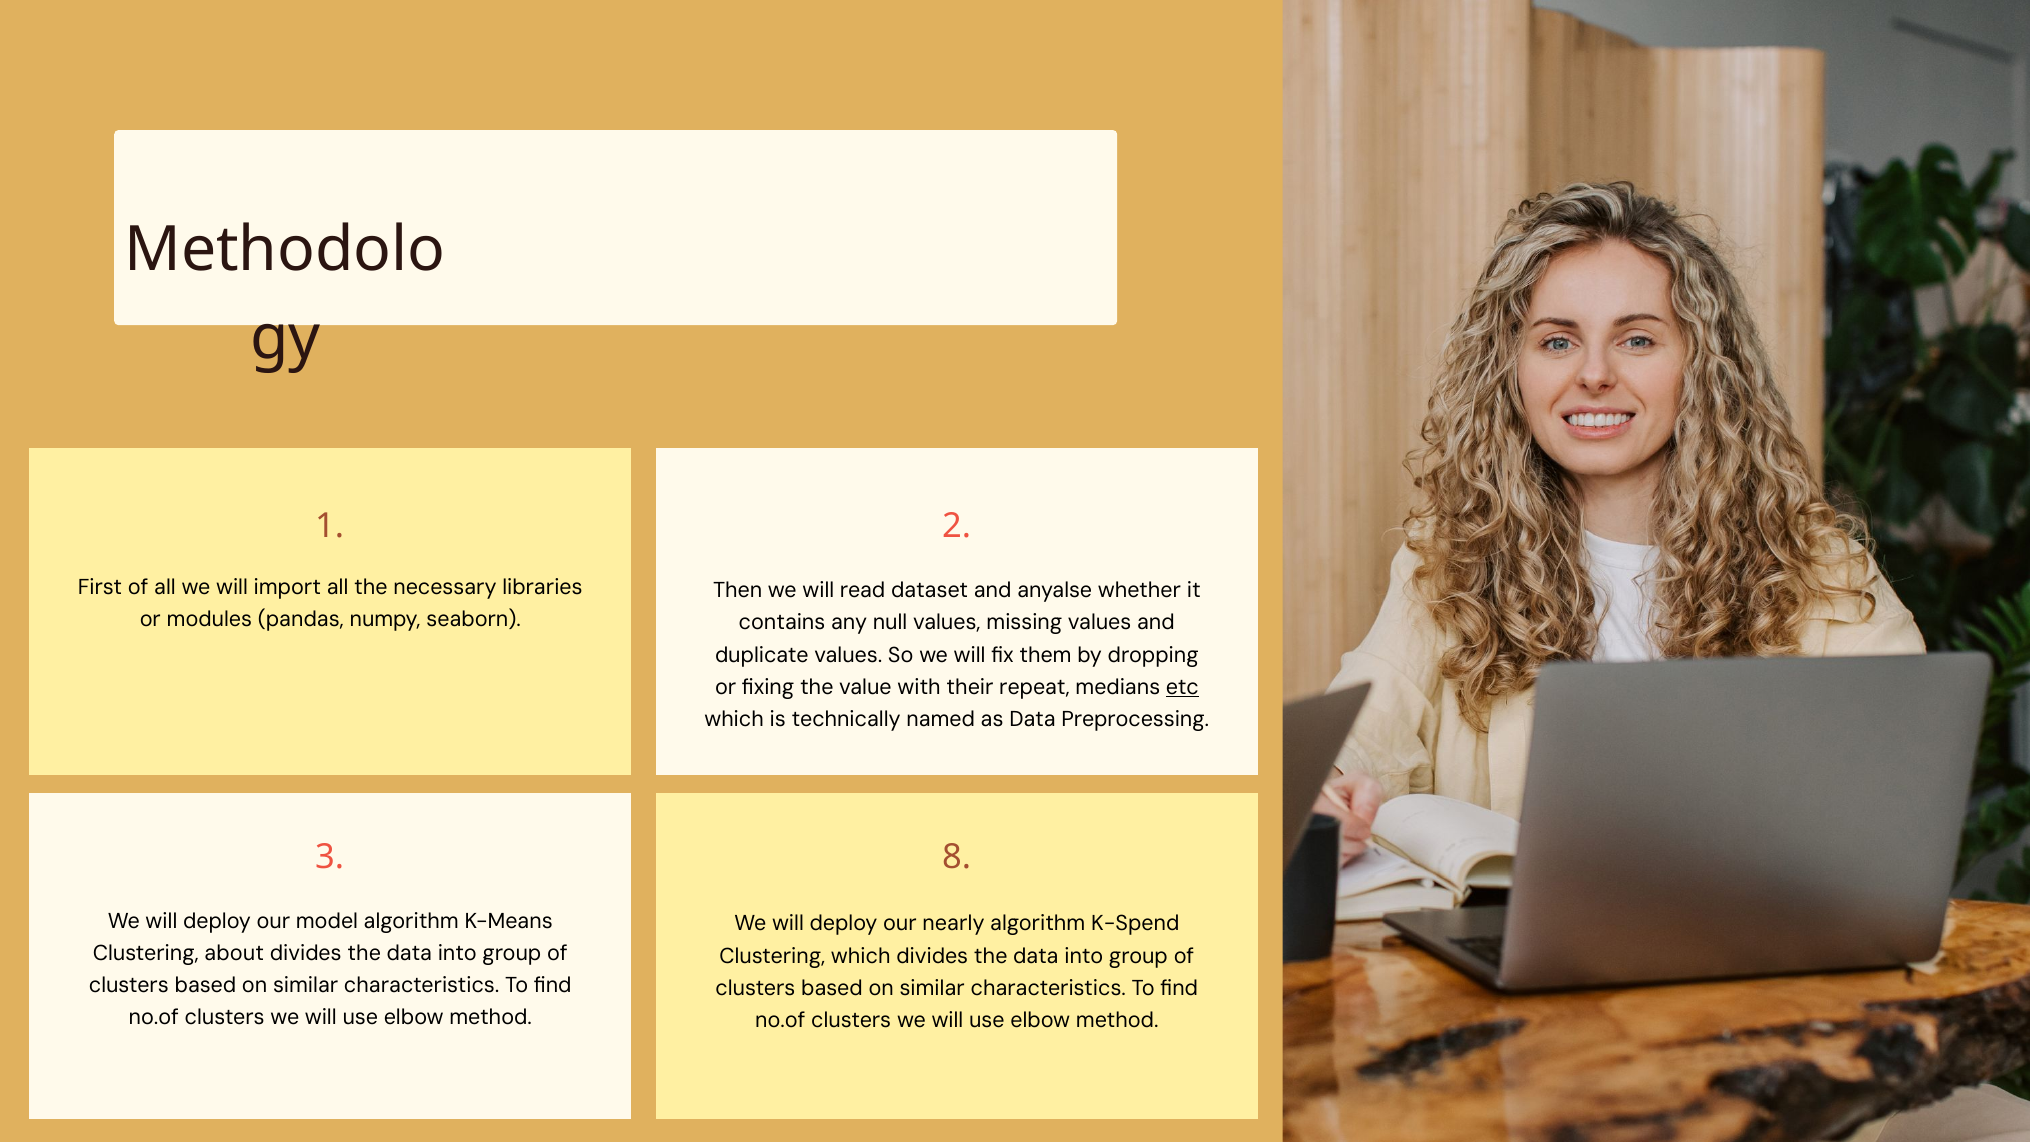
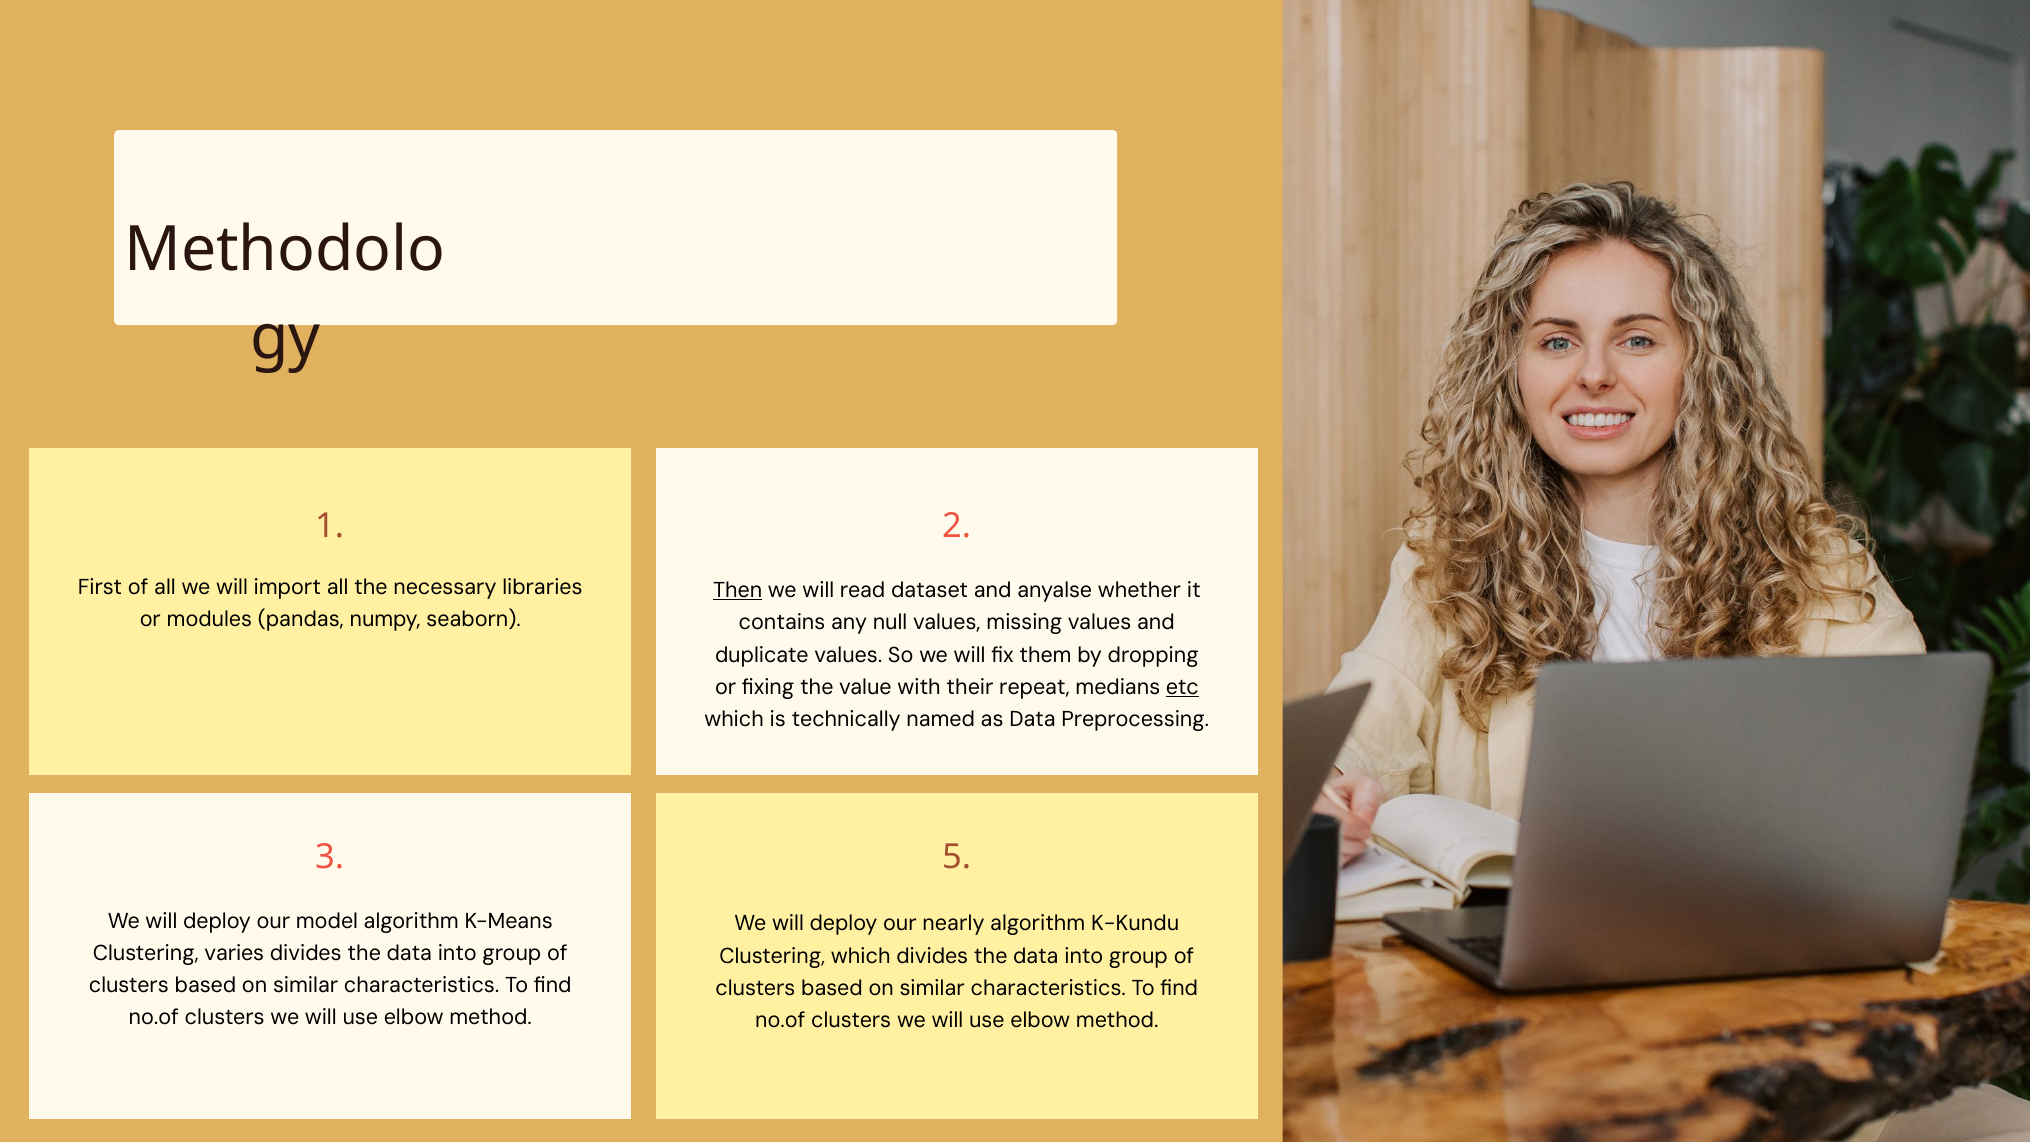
Then underline: none -> present
8: 8 -> 5
K-Spend: K-Spend -> K-Kundu
about: about -> varies
